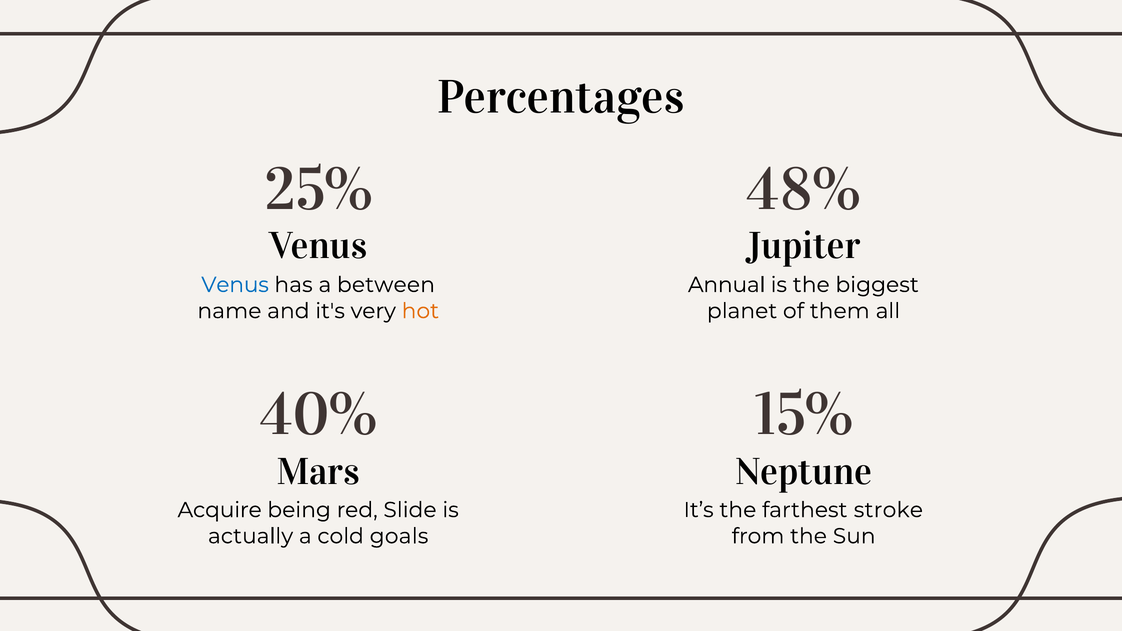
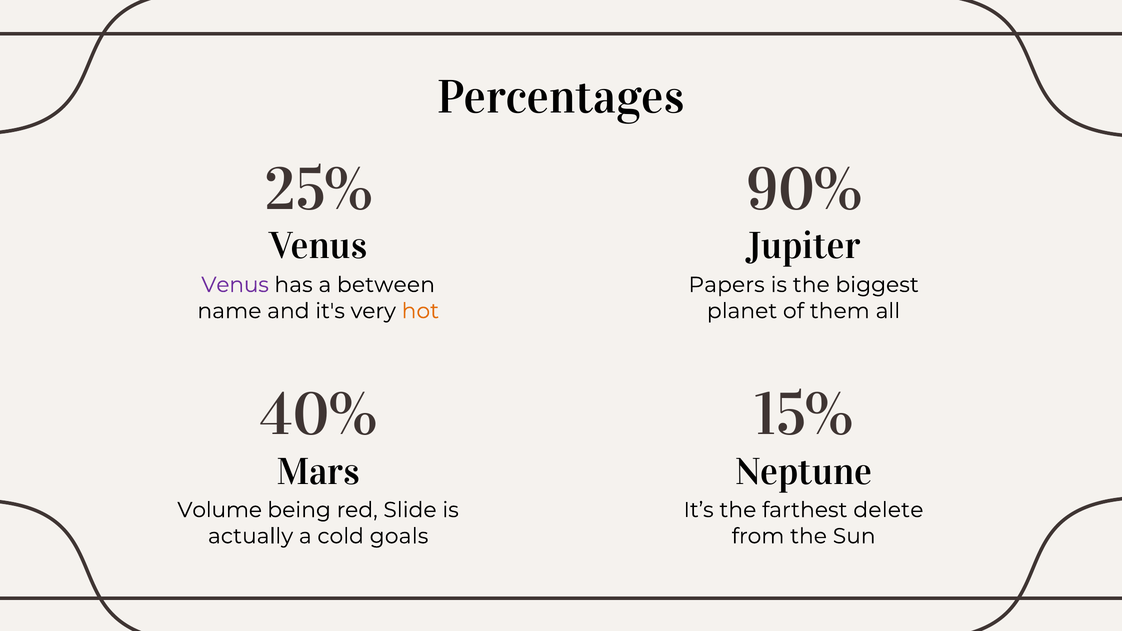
48%: 48% -> 90%
Venus at (235, 285) colour: blue -> purple
Annual: Annual -> Papers
Acquire: Acquire -> Volume
stroke: stroke -> delete
